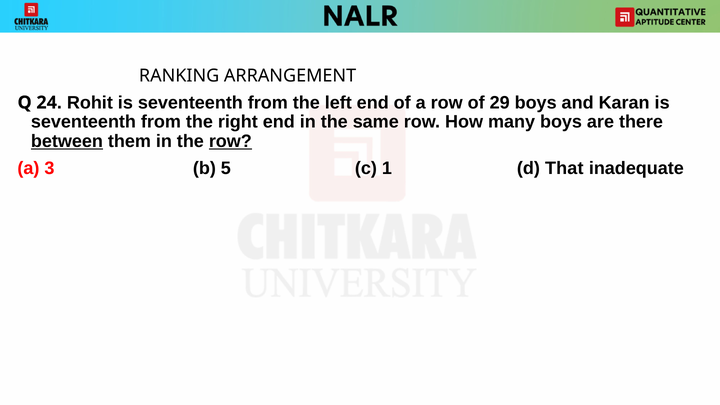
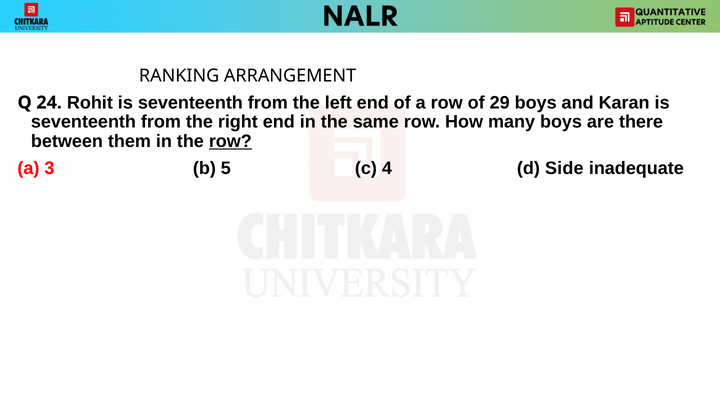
between underline: present -> none
1: 1 -> 4
That: That -> Side
